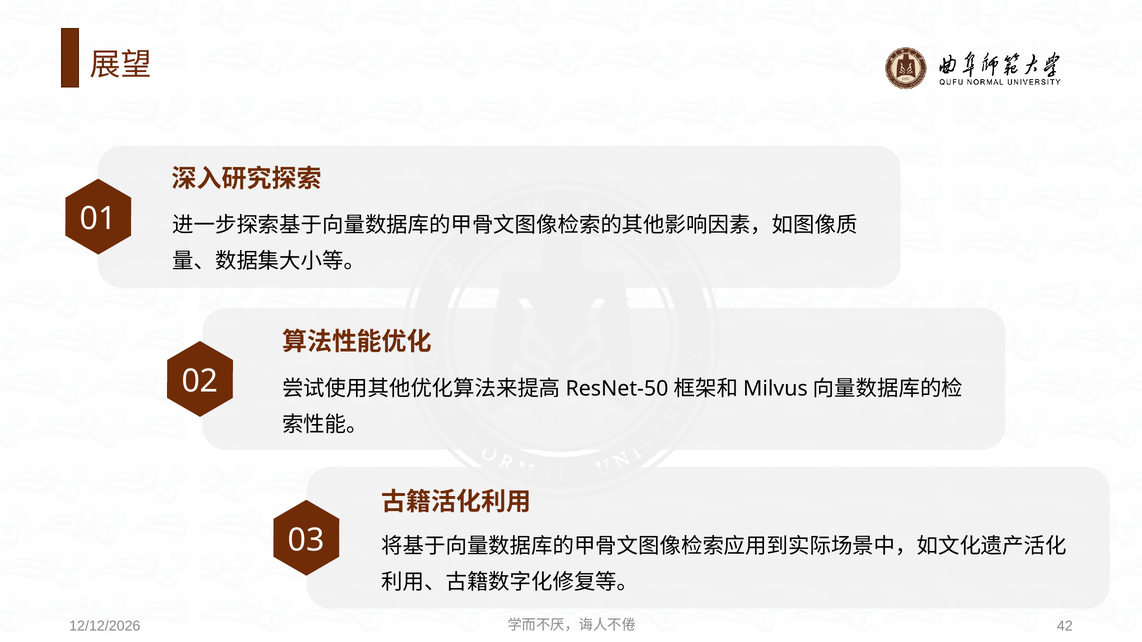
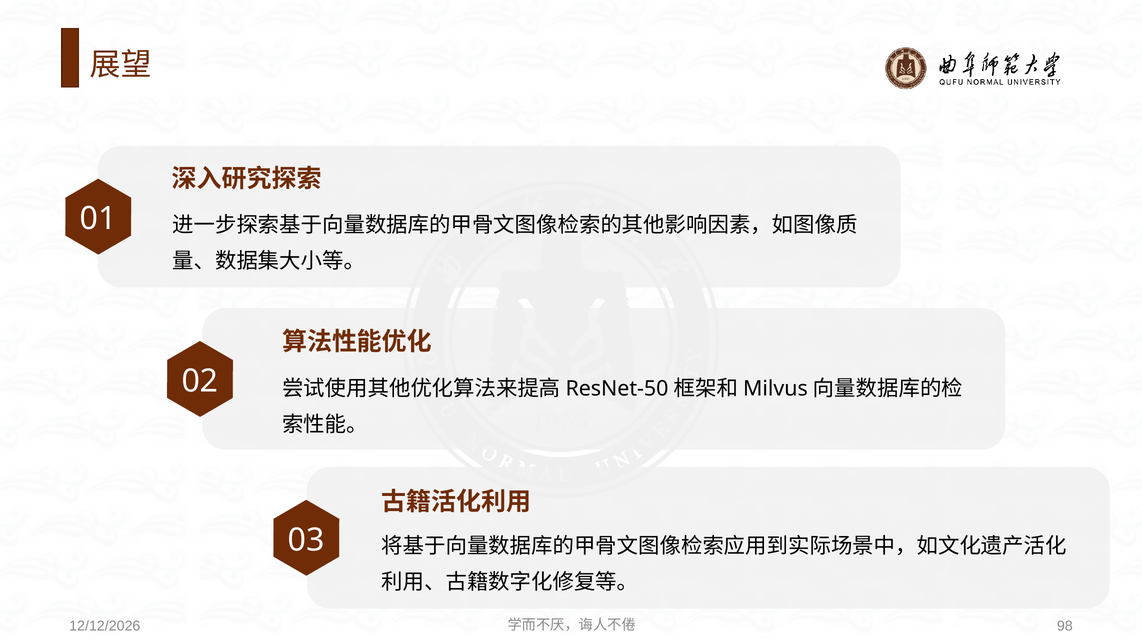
42: 42 -> 98
